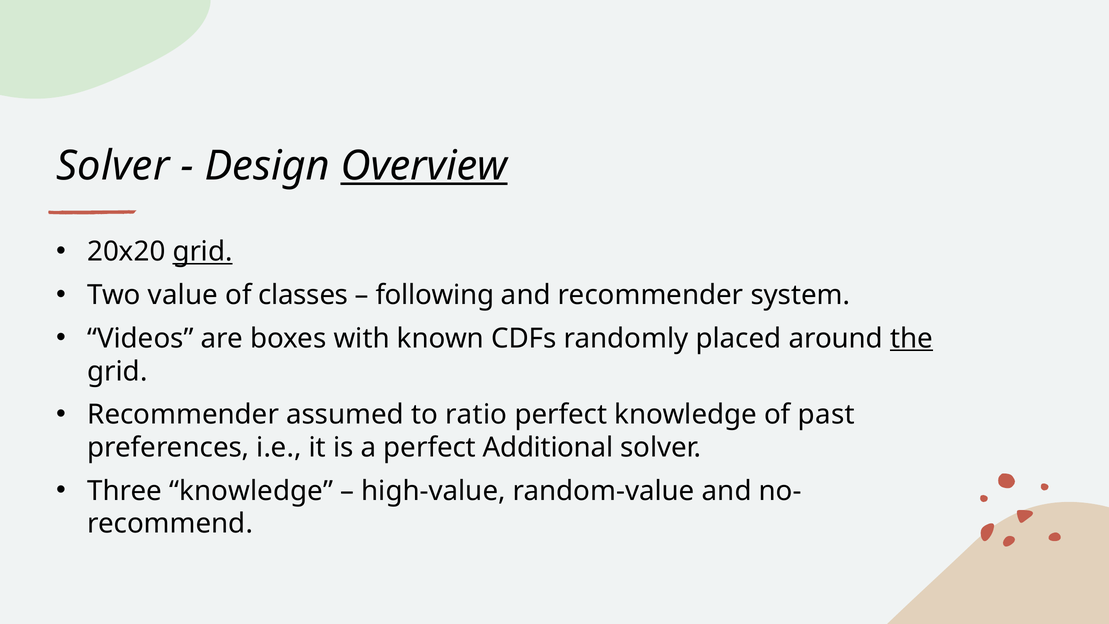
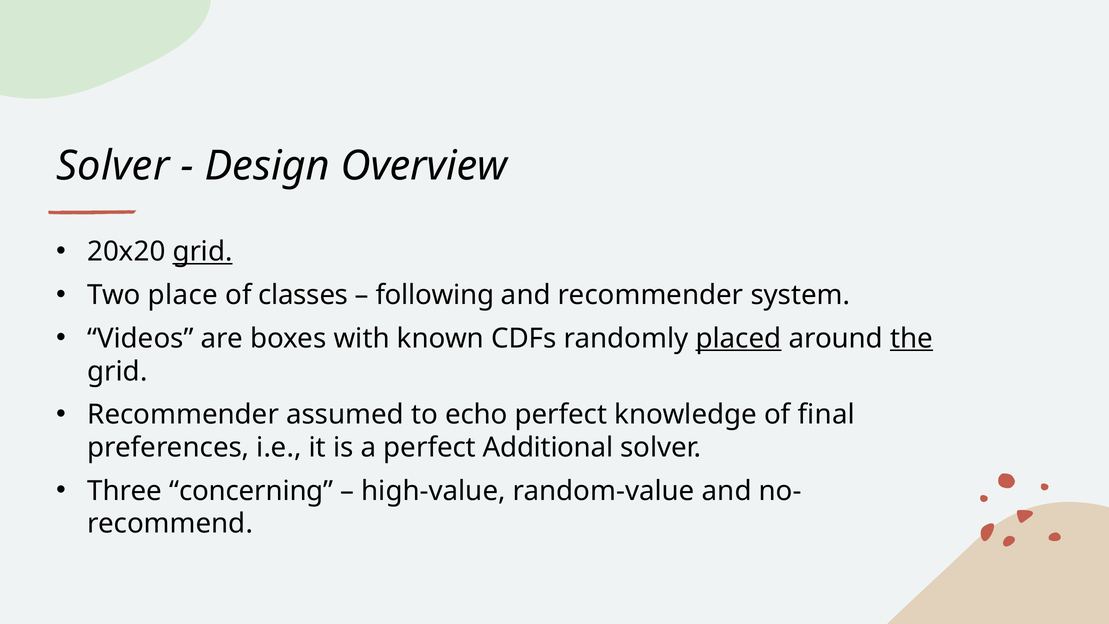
Overview underline: present -> none
value: value -> place
placed underline: none -> present
ratio: ratio -> echo
past: past -> final
Three knowledge: knowledge -> concerning
